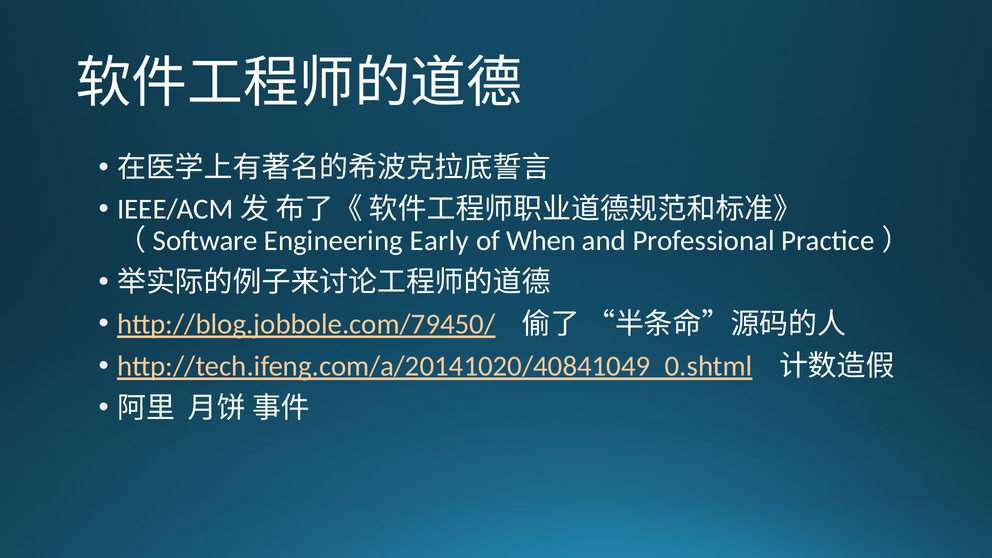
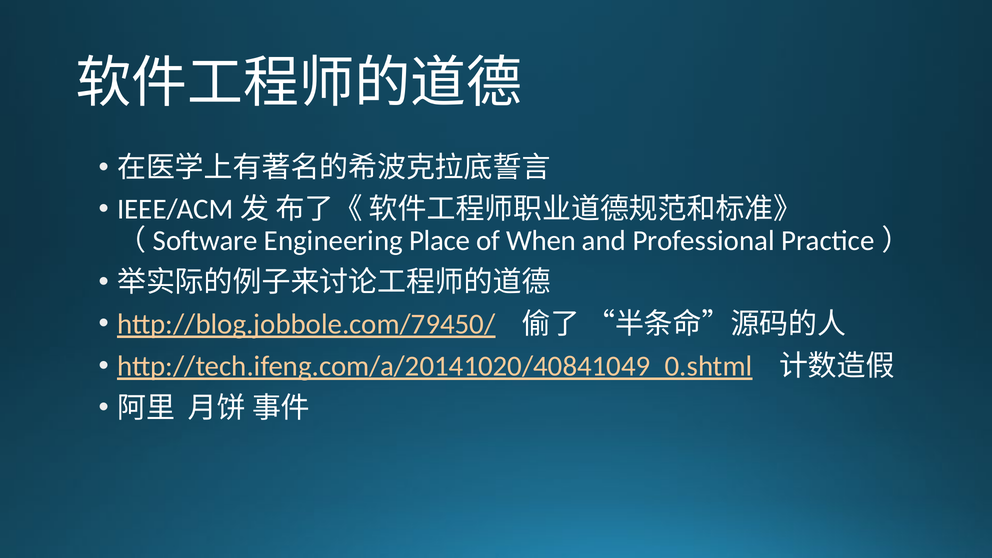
Early: Early -> Place
